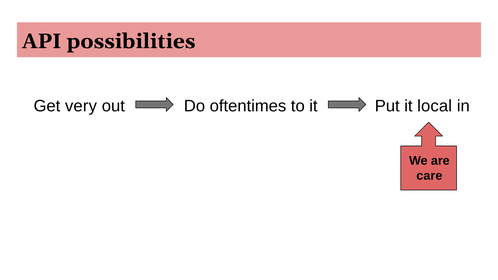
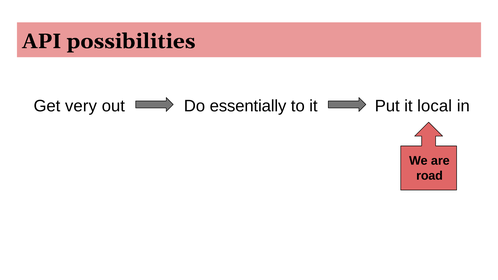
oftentimes: oftentimes -> essentially
care: care -> road
